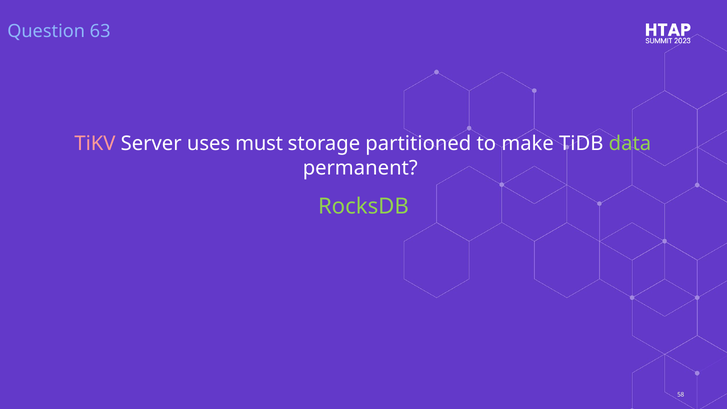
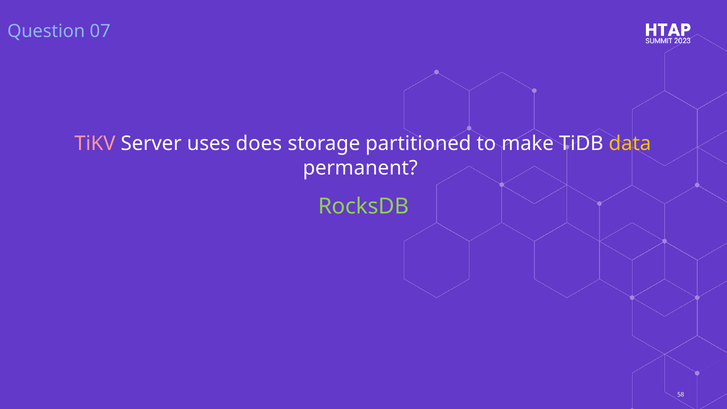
63: 63 -> 07
must: must -> does
data colour: light green -> yellow
